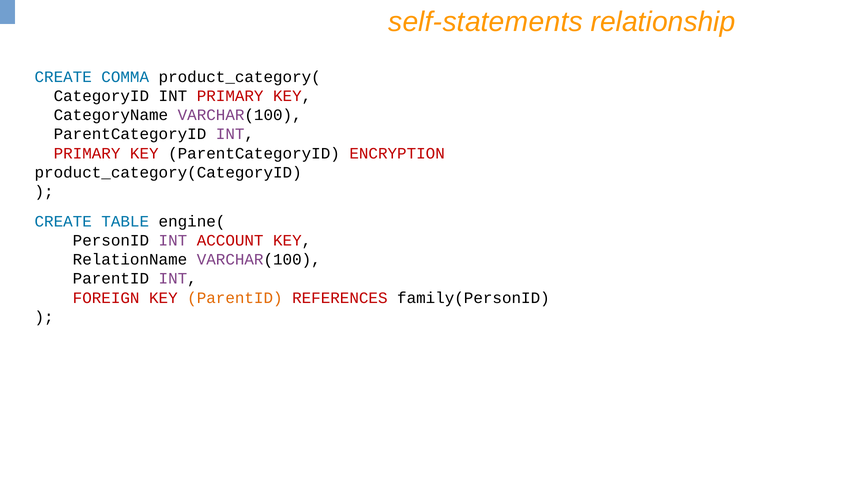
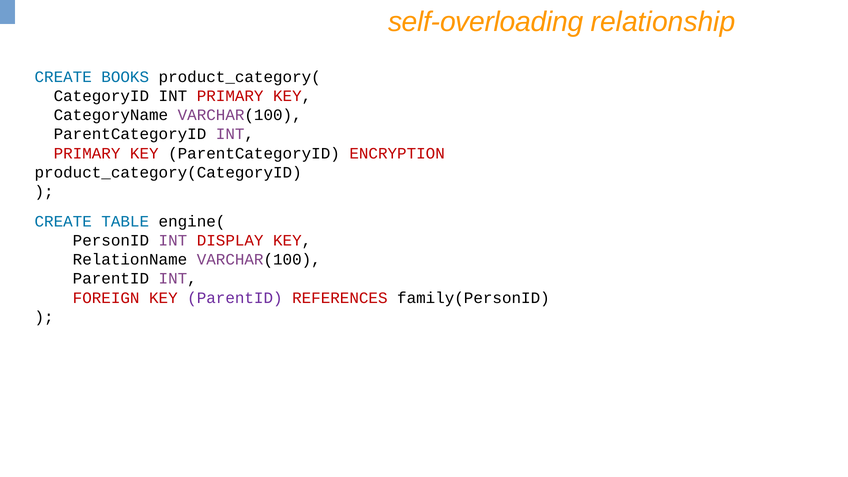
self-statements: self-statements -> self-overloading
COMMA: COMMA -> BOOKS
ACCOUNT: ACCOUNT -> DISPLAY
ParentID at (235, 298) colour: orange -> purple
